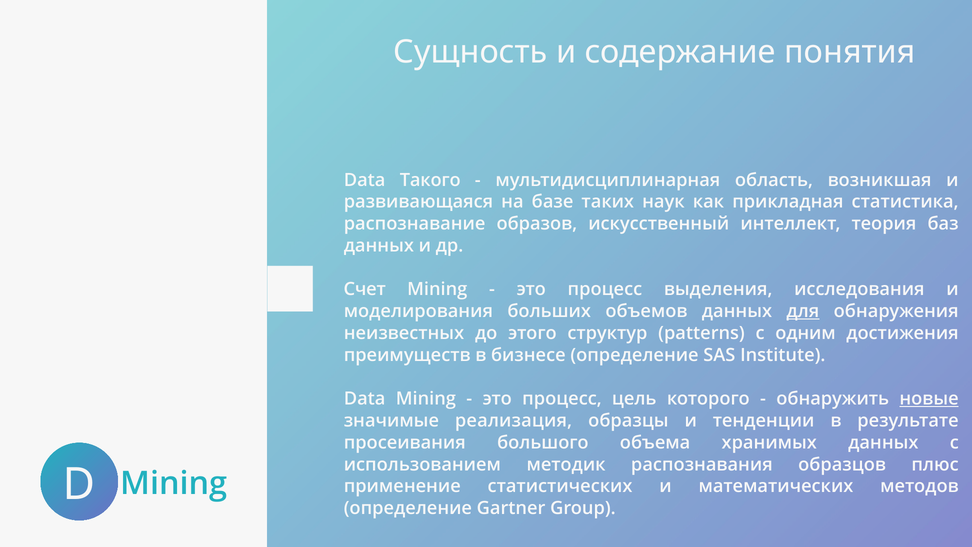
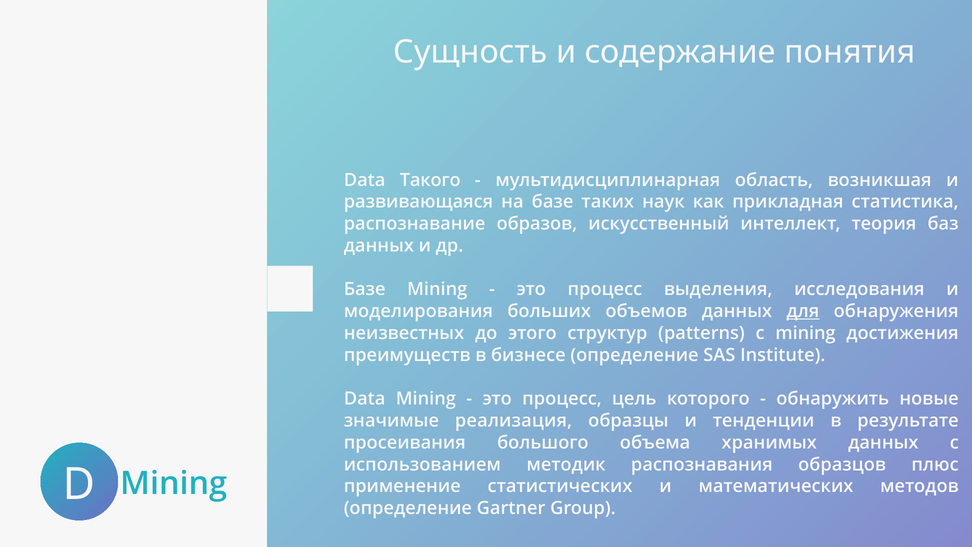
Счет at (365, 289): Счет -> Базе
с одним: одним -> mining
новые underline: present -> none
